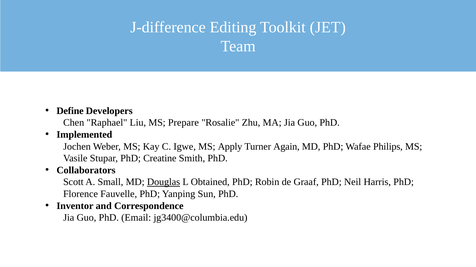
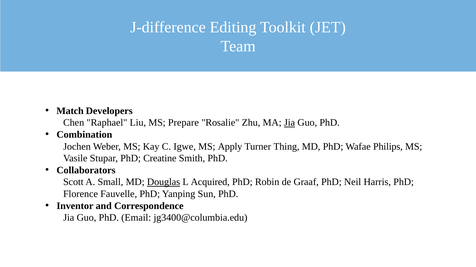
Define: Define -> Match
Jia at (289, 123) underline: none -> present
Implemented: Implemented -> Combination
Again: Again -> Thing
Obtained: Obtained -> Acquired
